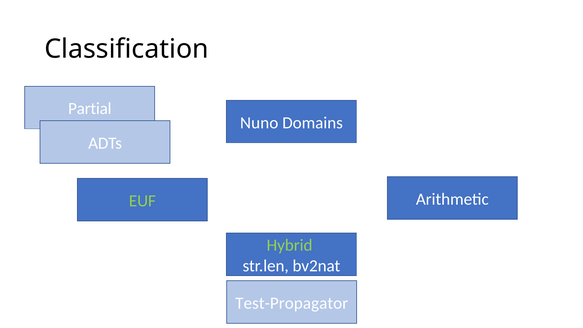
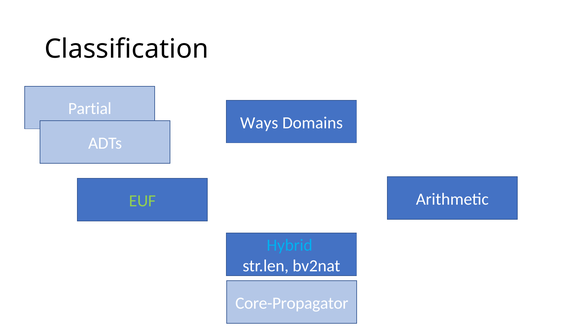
Nuno: Nuno -> Ways
Hybrid colour: light green -> light blue
Test-Propagator: Test-Propagator -> Core-Propagator
